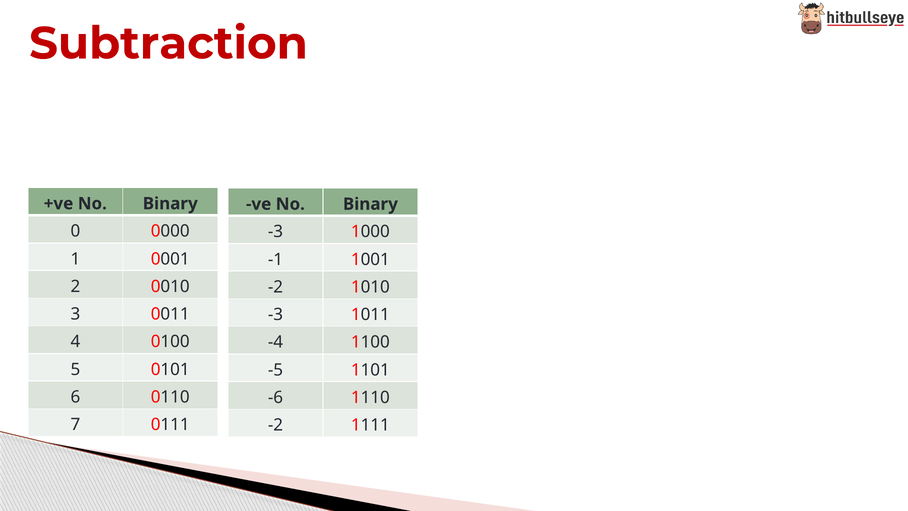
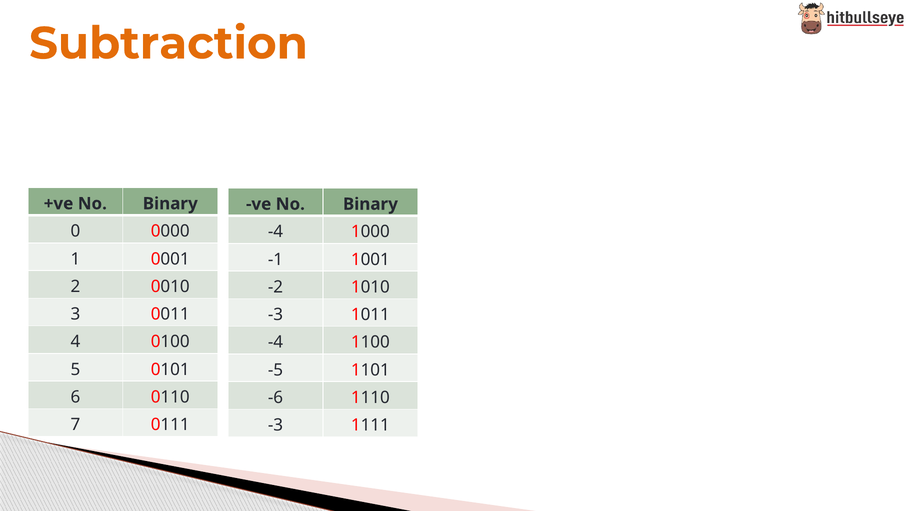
Subtraction colour: red -> orange
-3 at (275, 232): -3 -> -4
-2 at (275, 425): -2 -> -3
